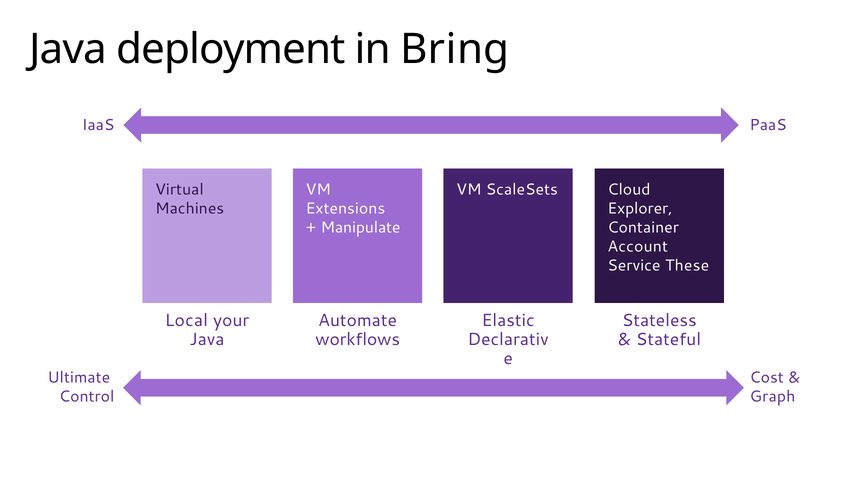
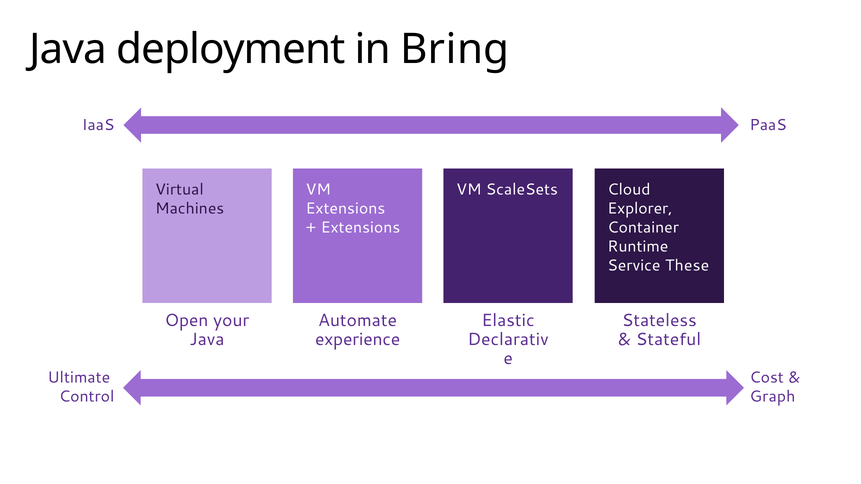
Manipulate at (361, 227): Manipulate -> Extensions
Account: Account -> Runtime
Local: Local -> Open
workflows: workflows -> experience
